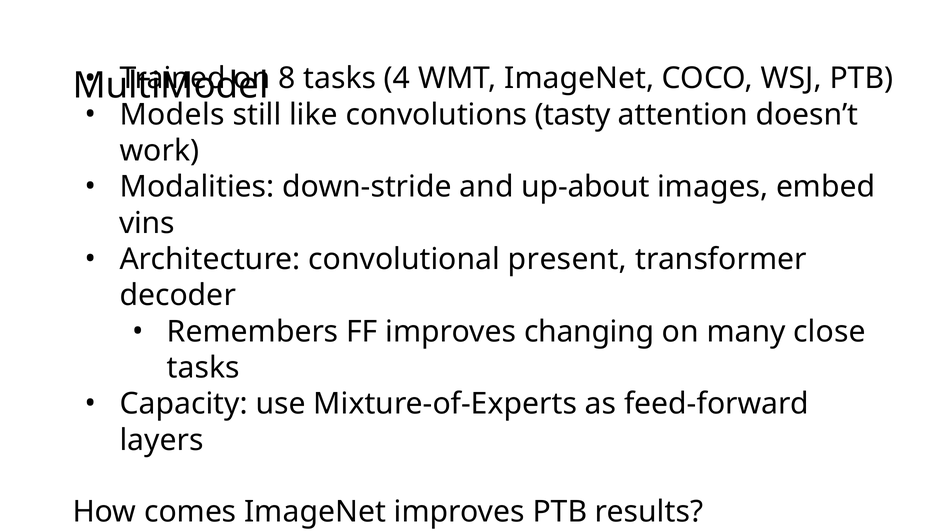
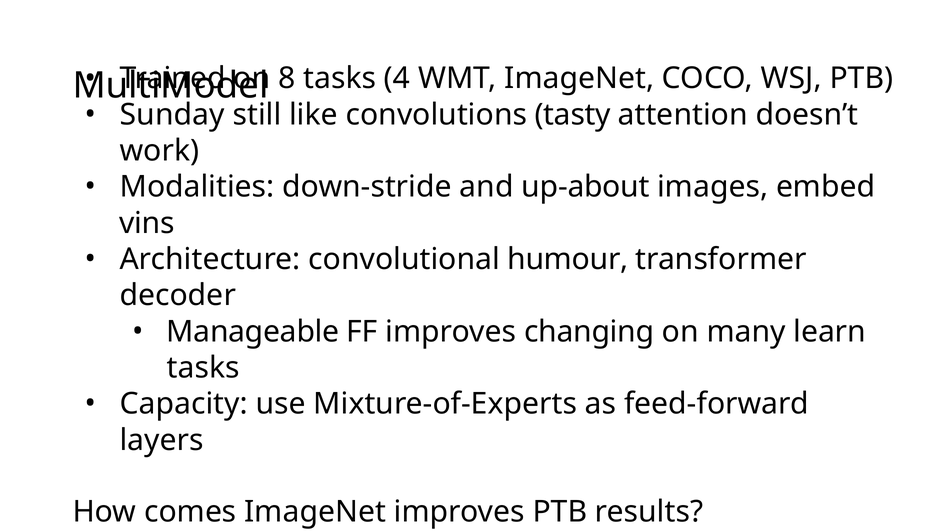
Models: Models -> Sunday
present: present -> humour
Remembers: Remembers -> Manageable
close: close -> learn
